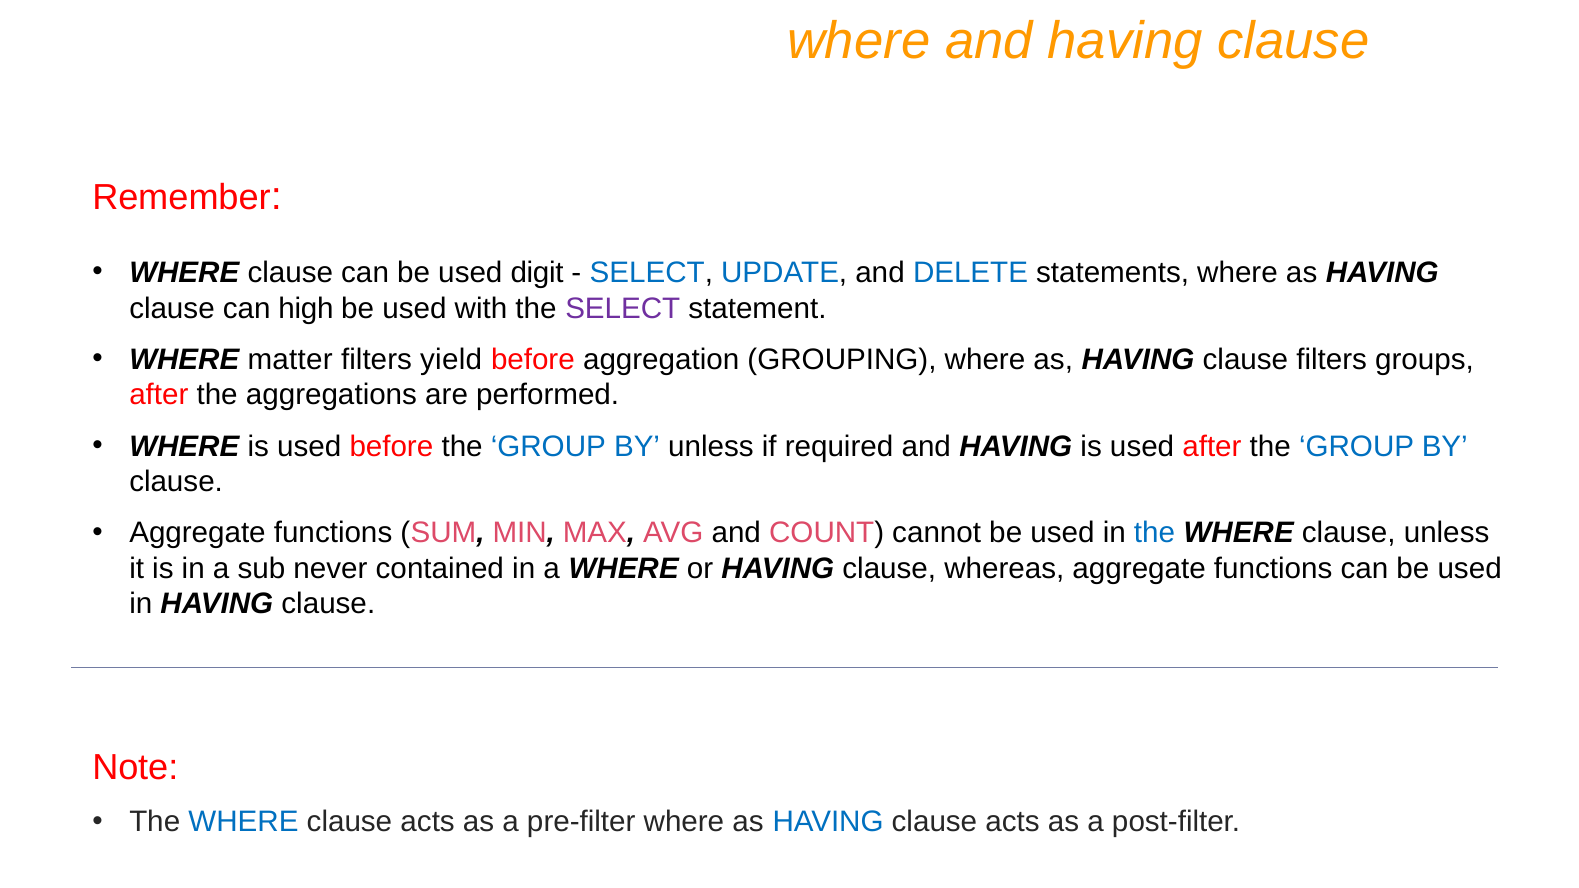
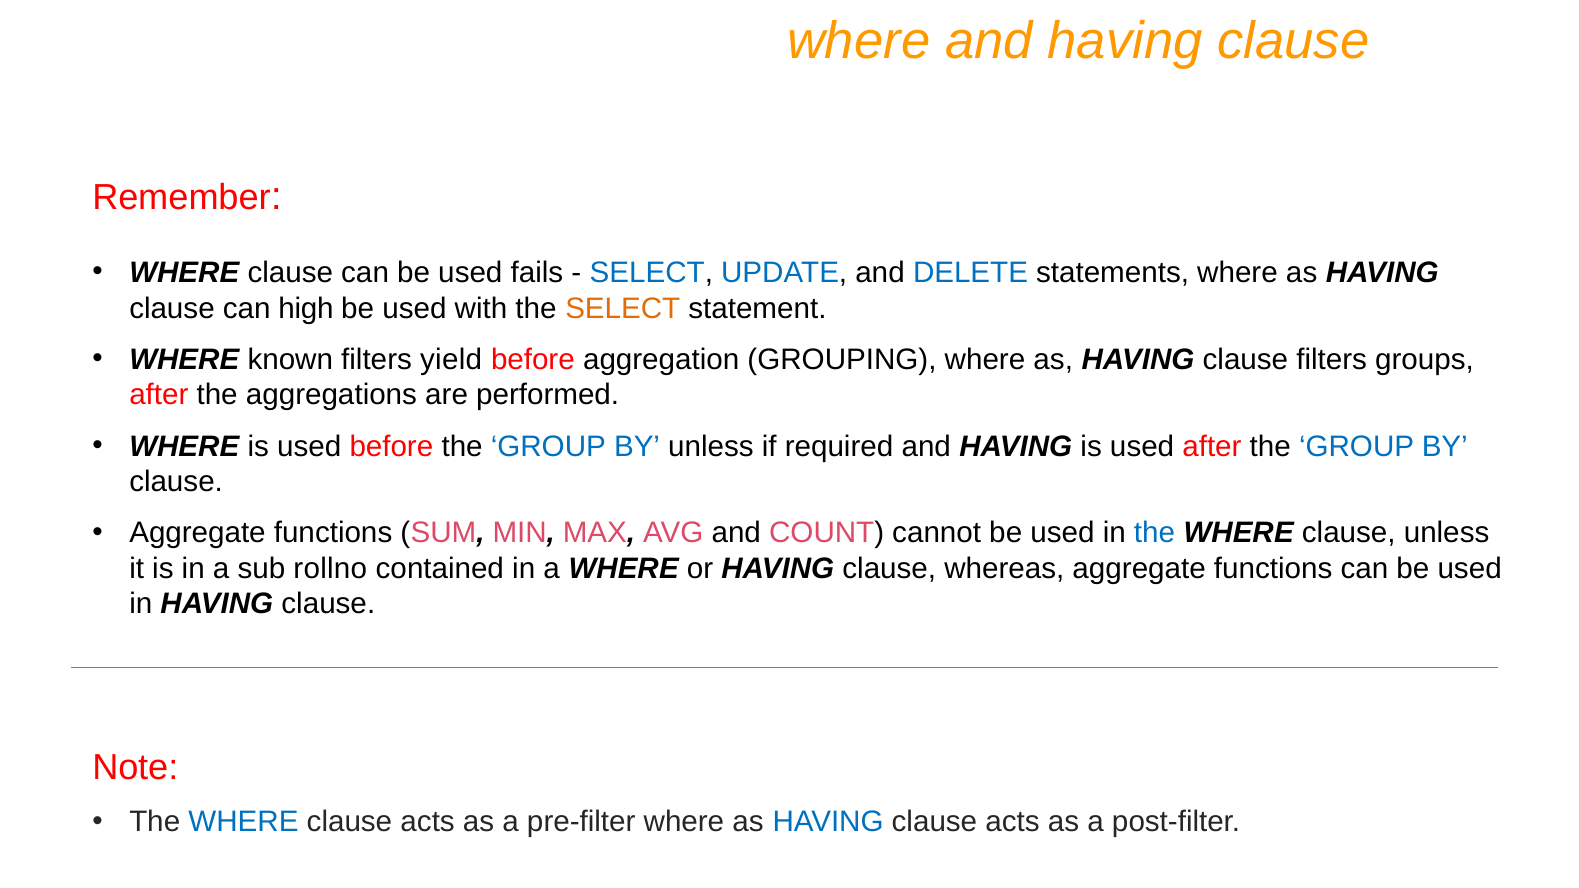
digit: digit -> fails
SELECT at (623, 308) colour: purple -> orange
matter: matter -> known
never: never -> rollno
